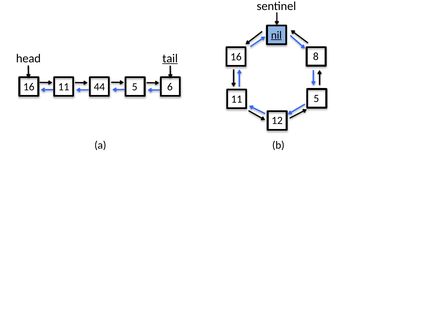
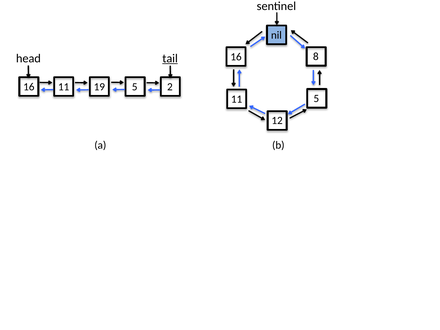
nil underline: present -> none
44: 44 -> 19
6: 6 -> 2
